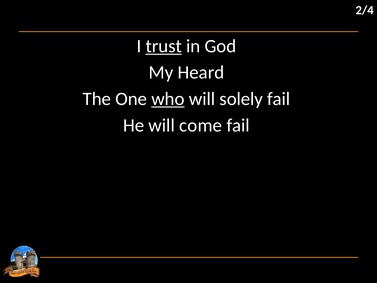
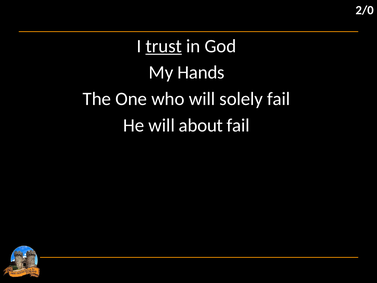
2/4: 2/4 -> 2/0
Heard: Heard -> Hands
who underline: present -> none
come: come -> about
